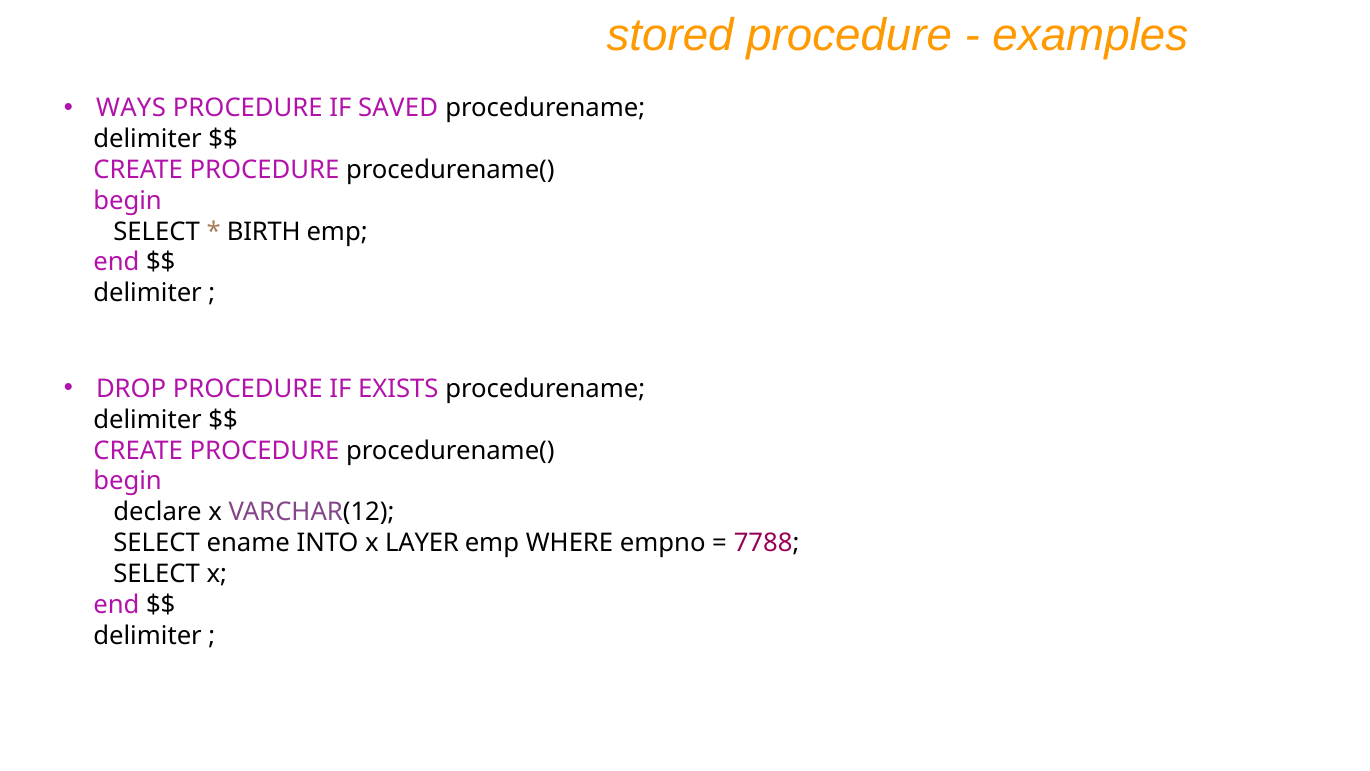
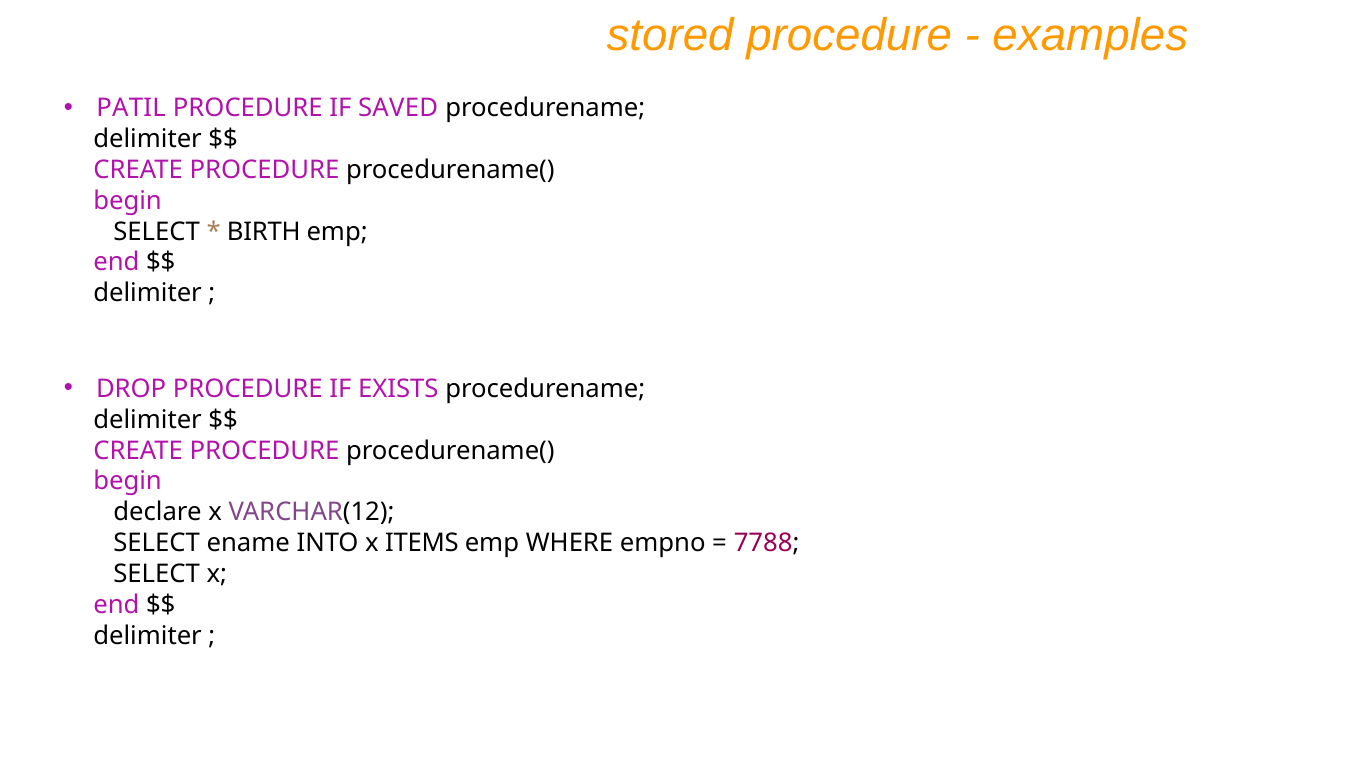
WAYS: WAYS -> PATIL
LAYER: LAYER -> ITEMS
